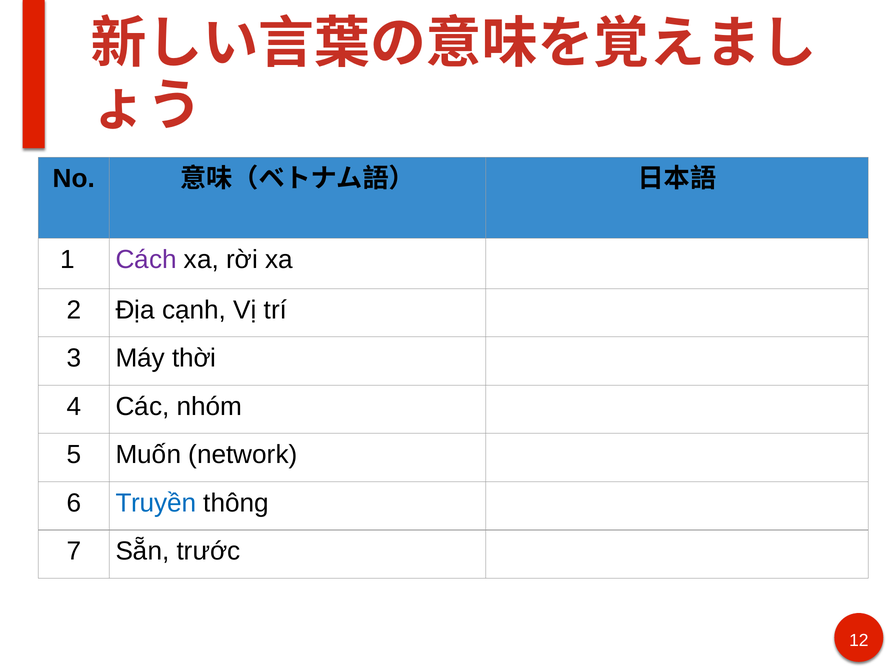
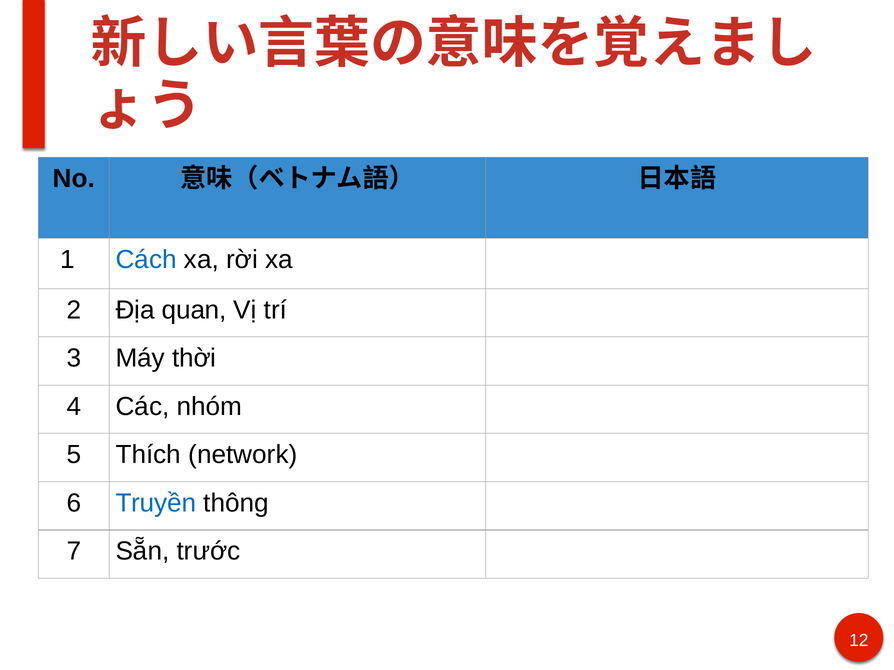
Cách colour: purple -> blue
cạnh: cạnh -> quan
Muốn: Muốn -> Thích
